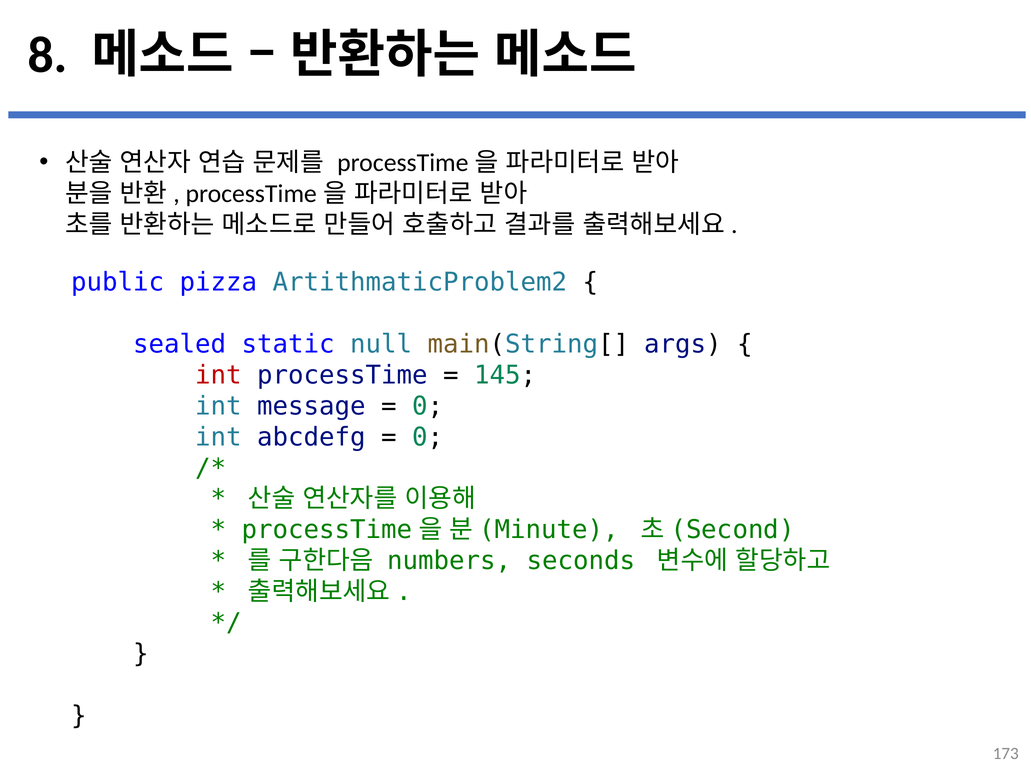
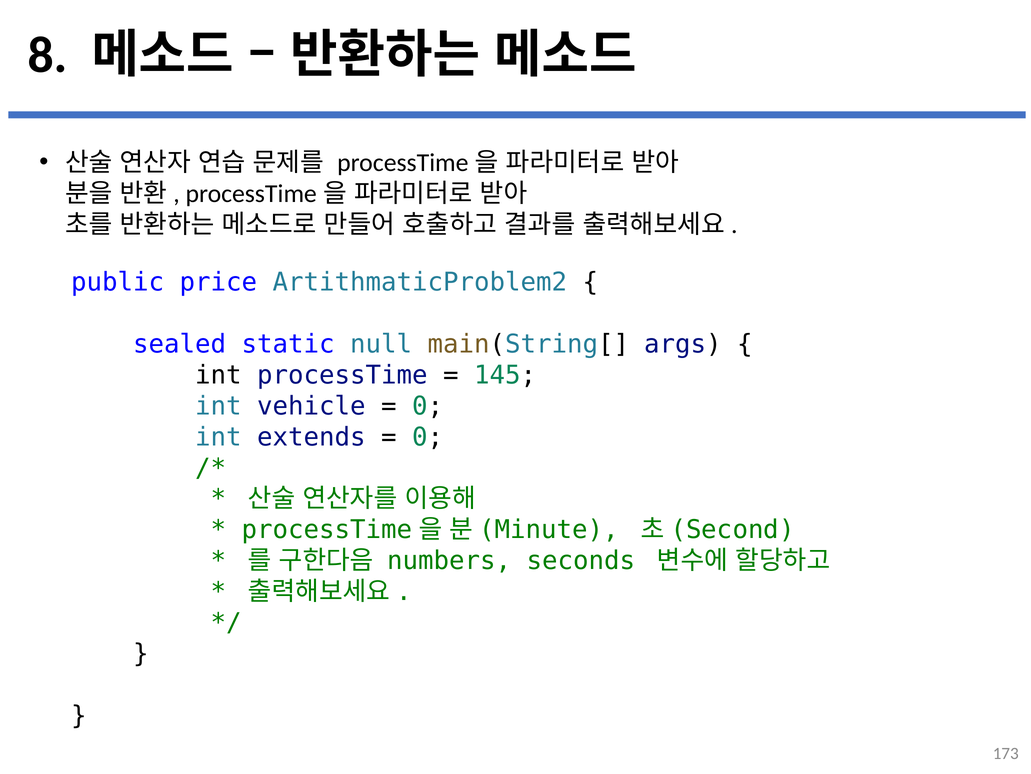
pizza: pizza -> price
int at (219, 375) colour: red -> black
message: message -> vehicle
abcdefg: abcdefg -> extends
